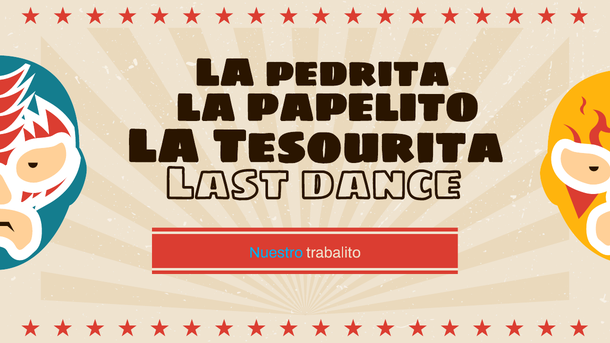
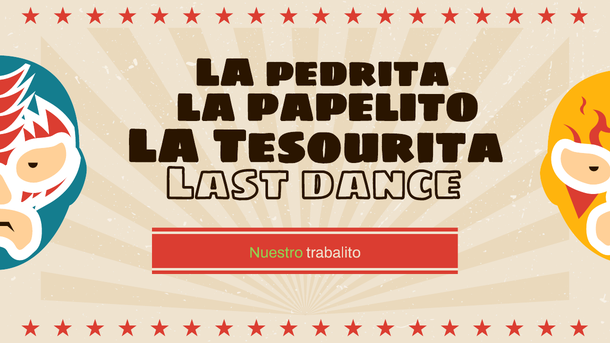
Nuestro colour: light blue -> light green
